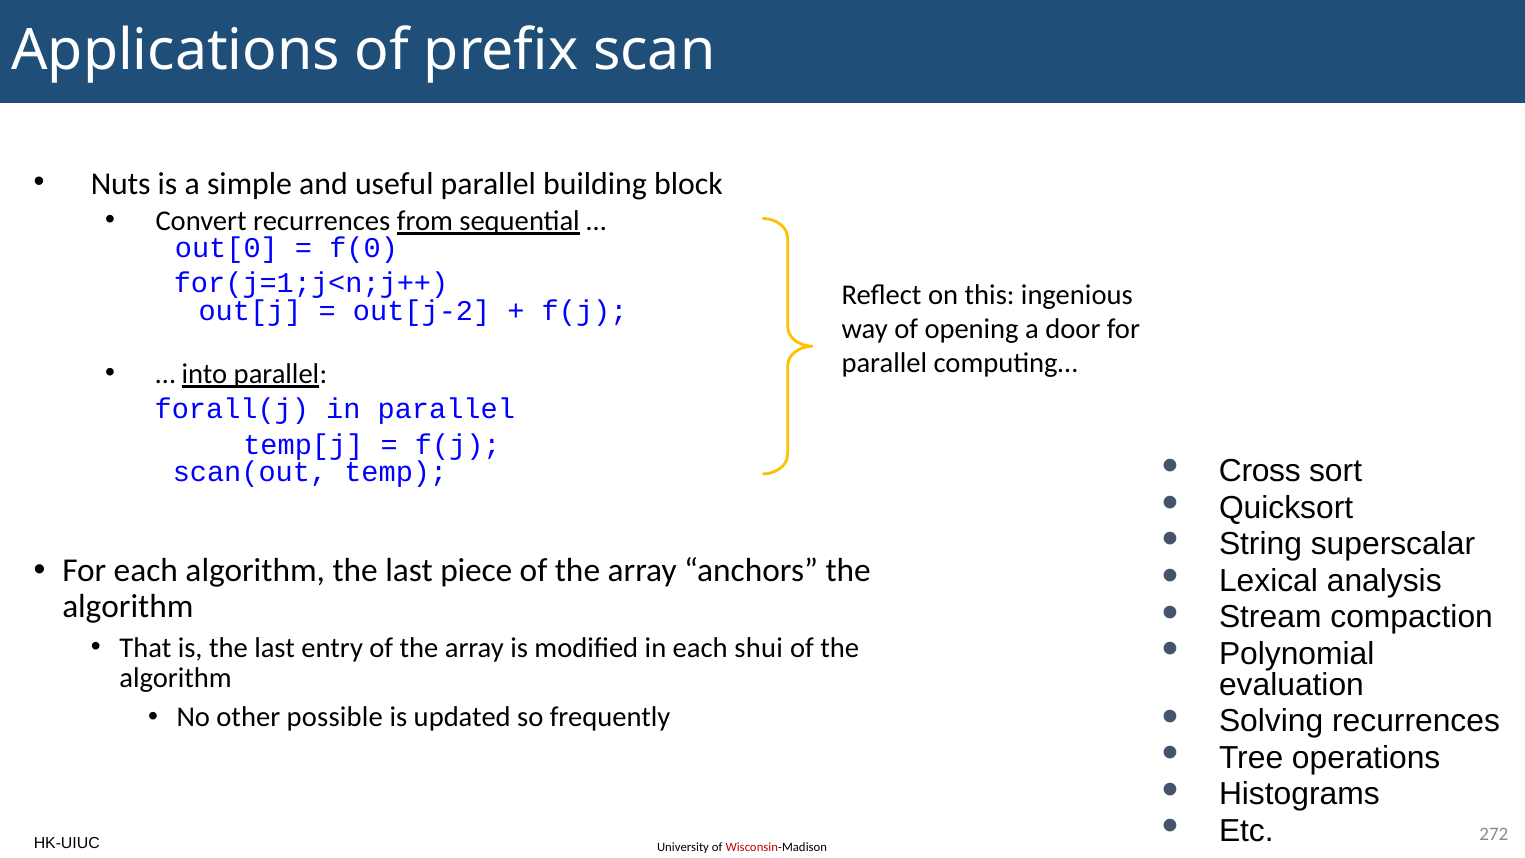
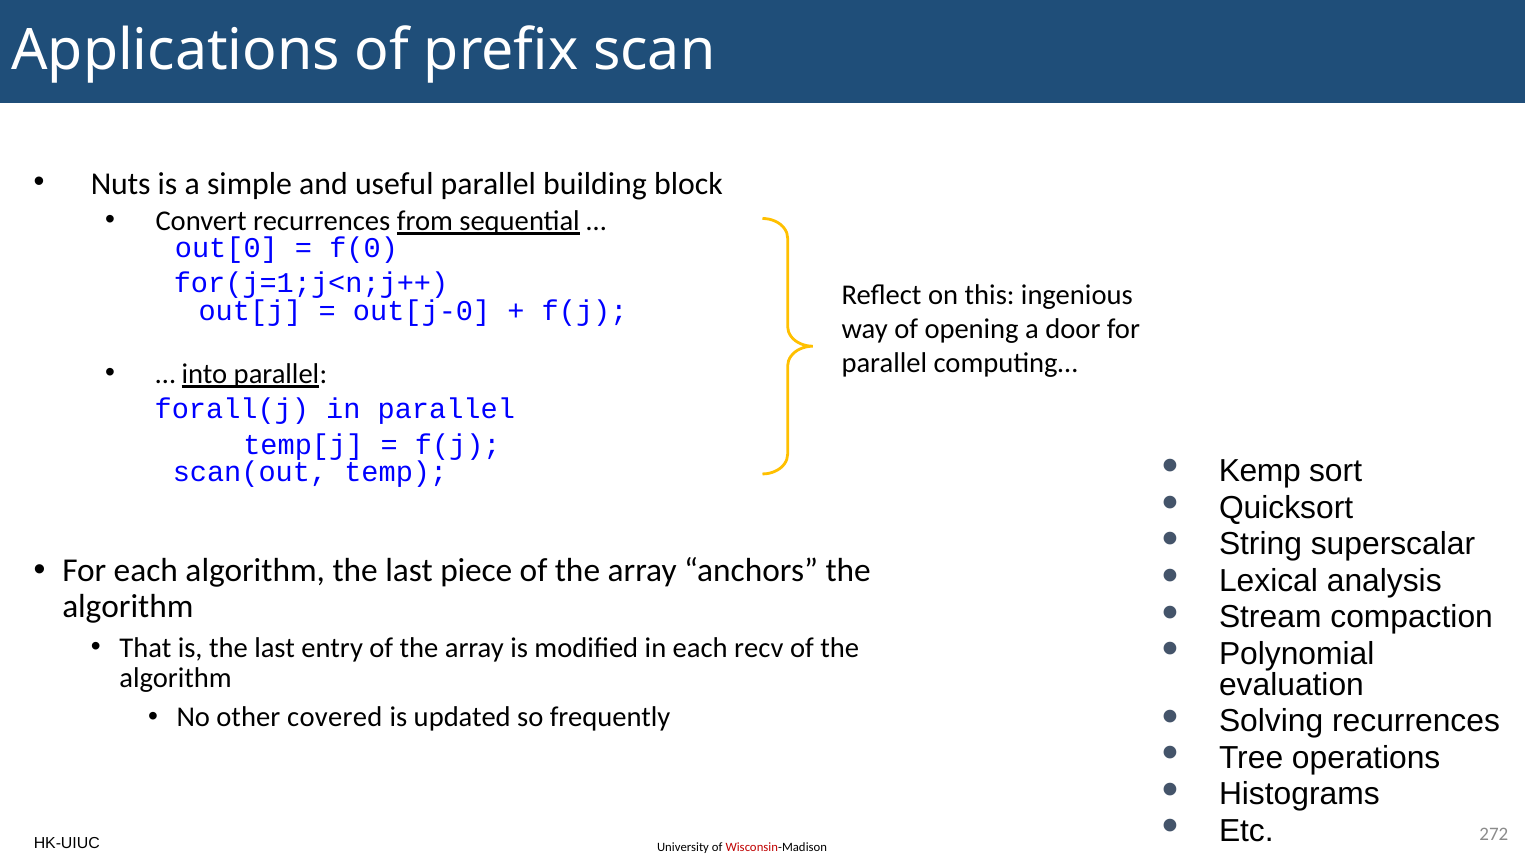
out[j-2: out[j-2 -> out[j-0
Cross: Cross -> Kemp
shui: shui -> recv
possible: possible -> covered
